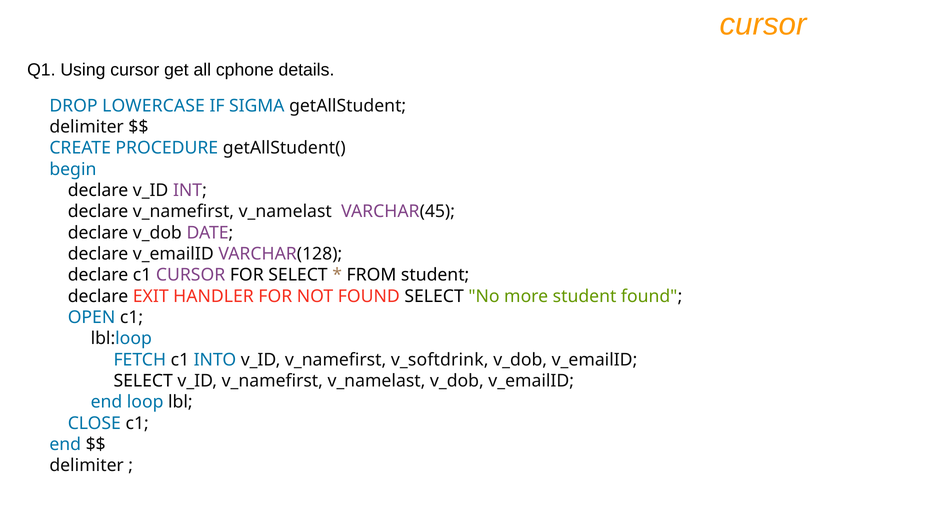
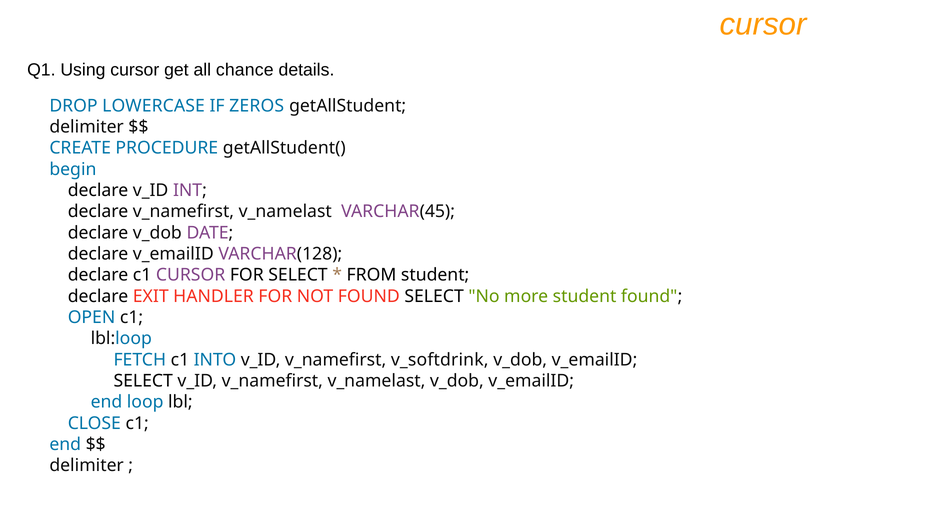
cphone: cphone -> chance
SIGMA: SIGMA -> ZEROS
